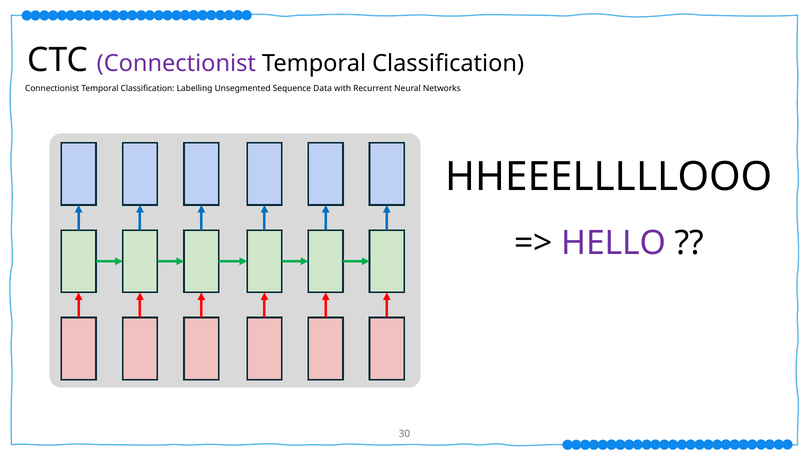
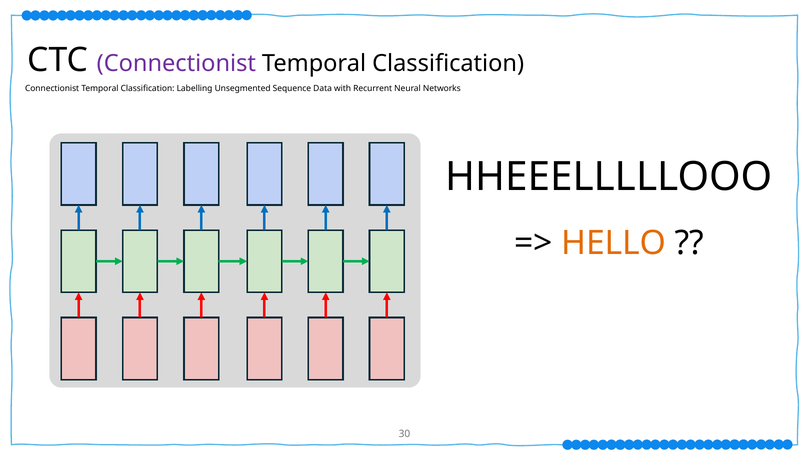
HELLO colour: purple -> orange
